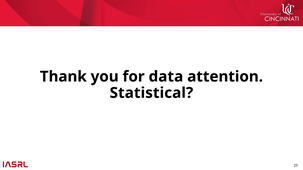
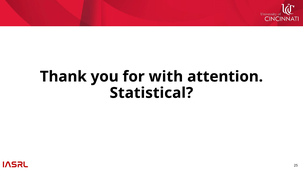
data: data -> with
